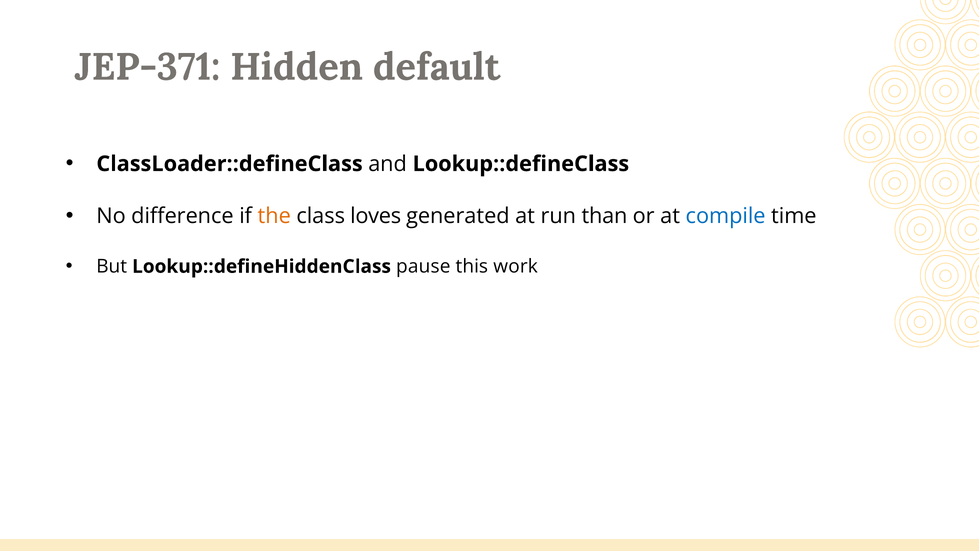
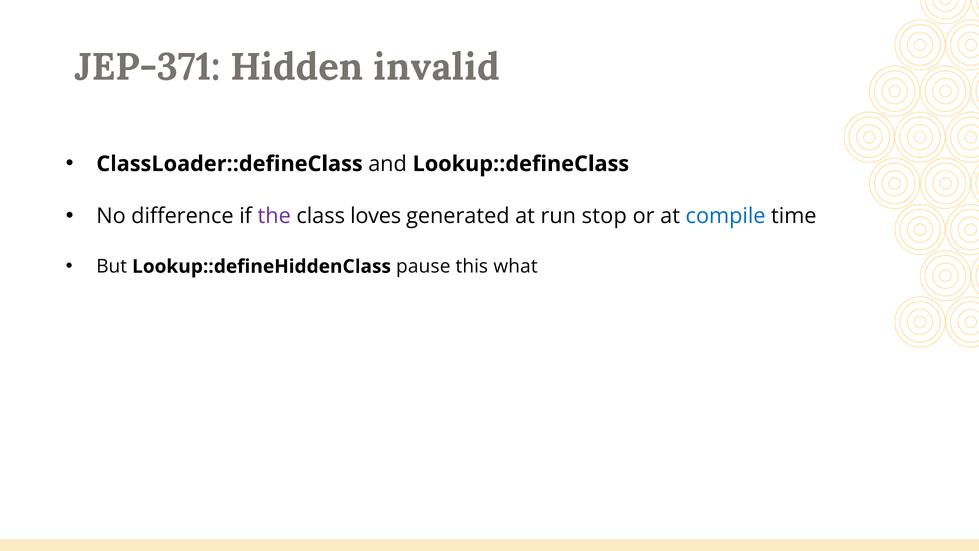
default: default -> invalid
the colour: orange -> purple
than: than -> stop
work: work -> what
